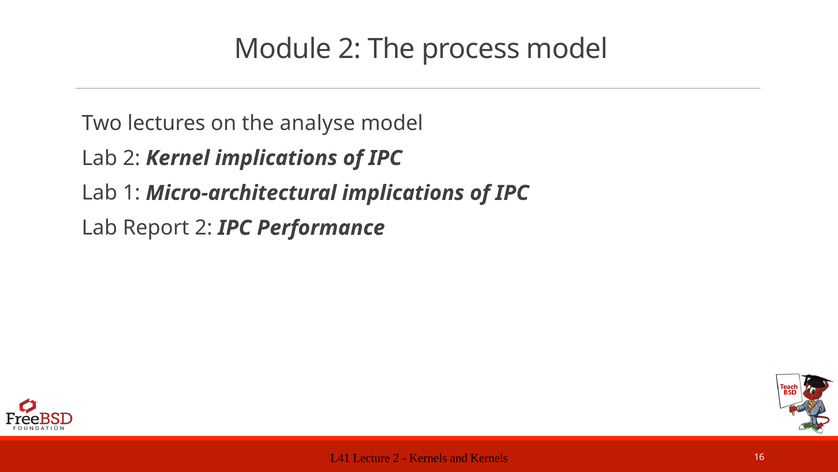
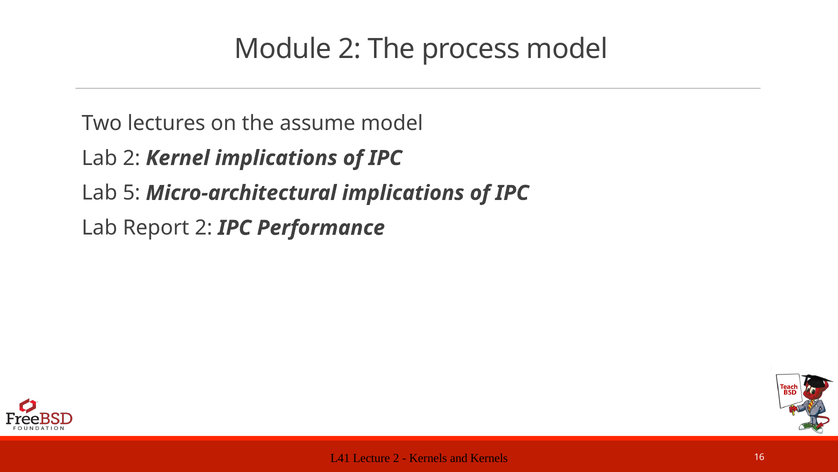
analyse: analyse -> assume
1: 1 -> 5
